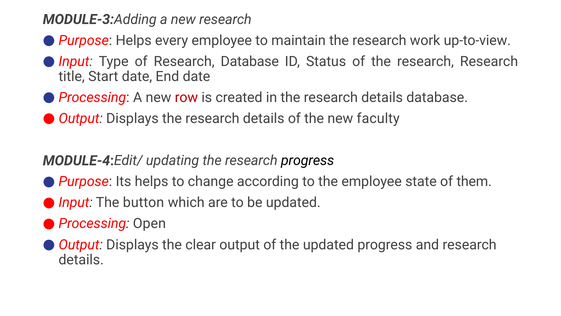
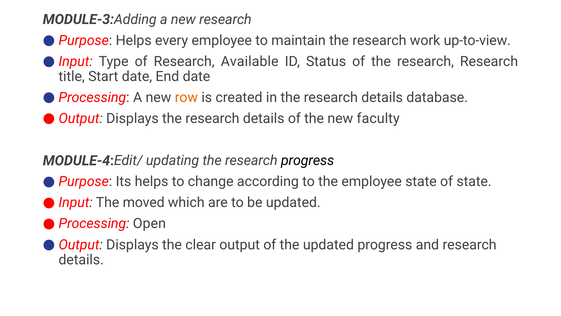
Research Database: Database -> Available
row colour: red -> orange
of them: them -> state
button: button -> moved
